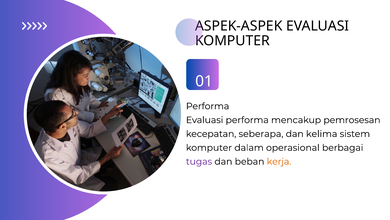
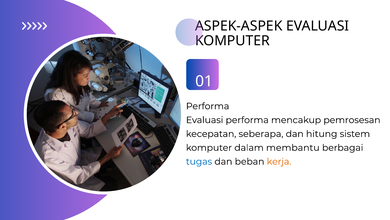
kelima: kelima -> hitung
operasional: operasional -> membantu
tugas colour: purple -> blue
